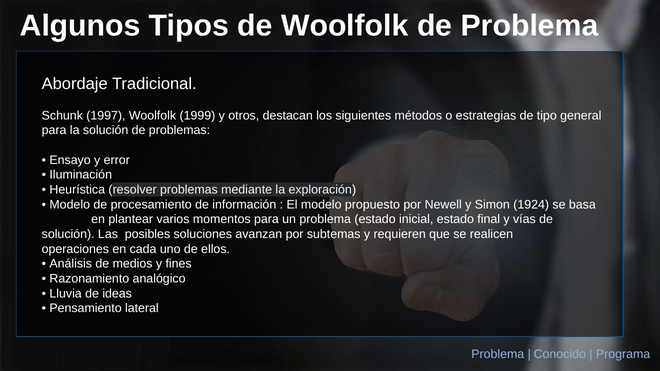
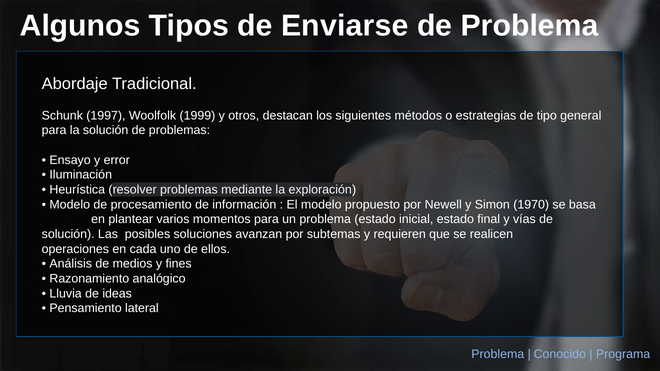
de Woolfolk: Woolfolk -> Enviarse
1924: 1924 -> 1970
